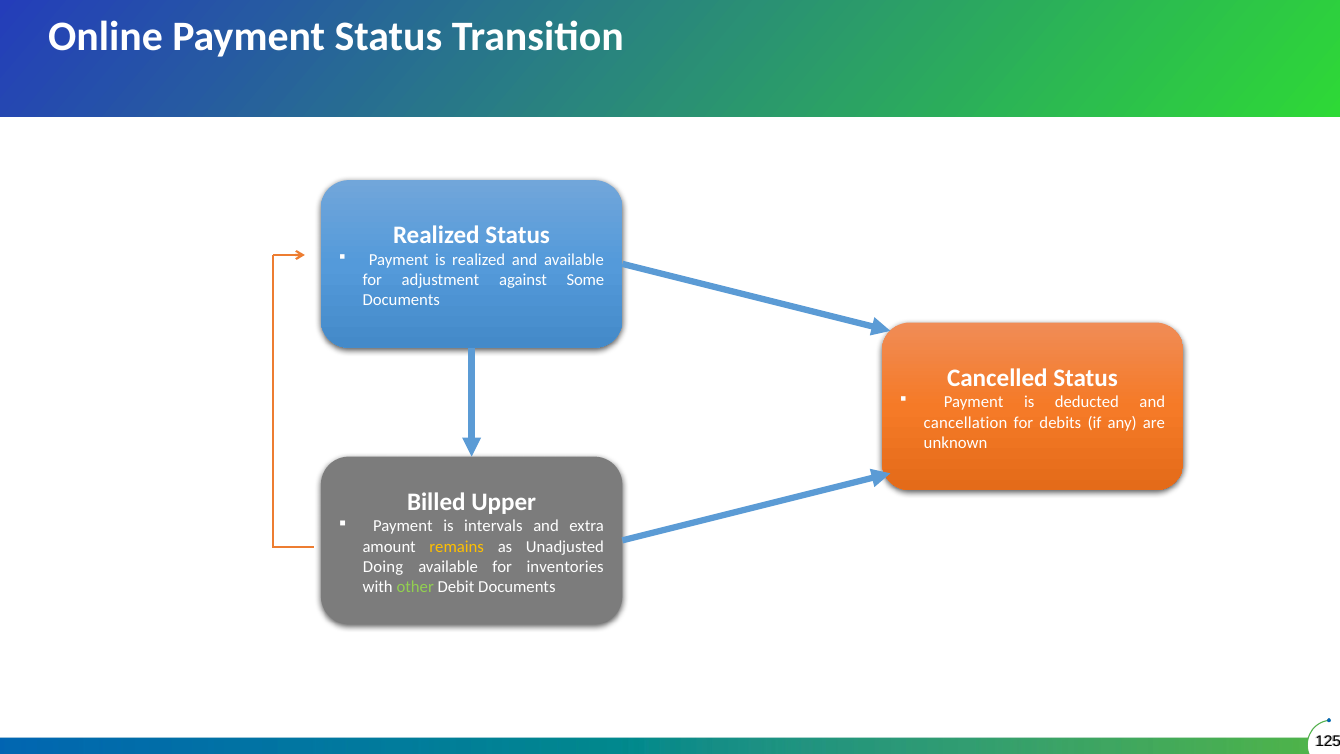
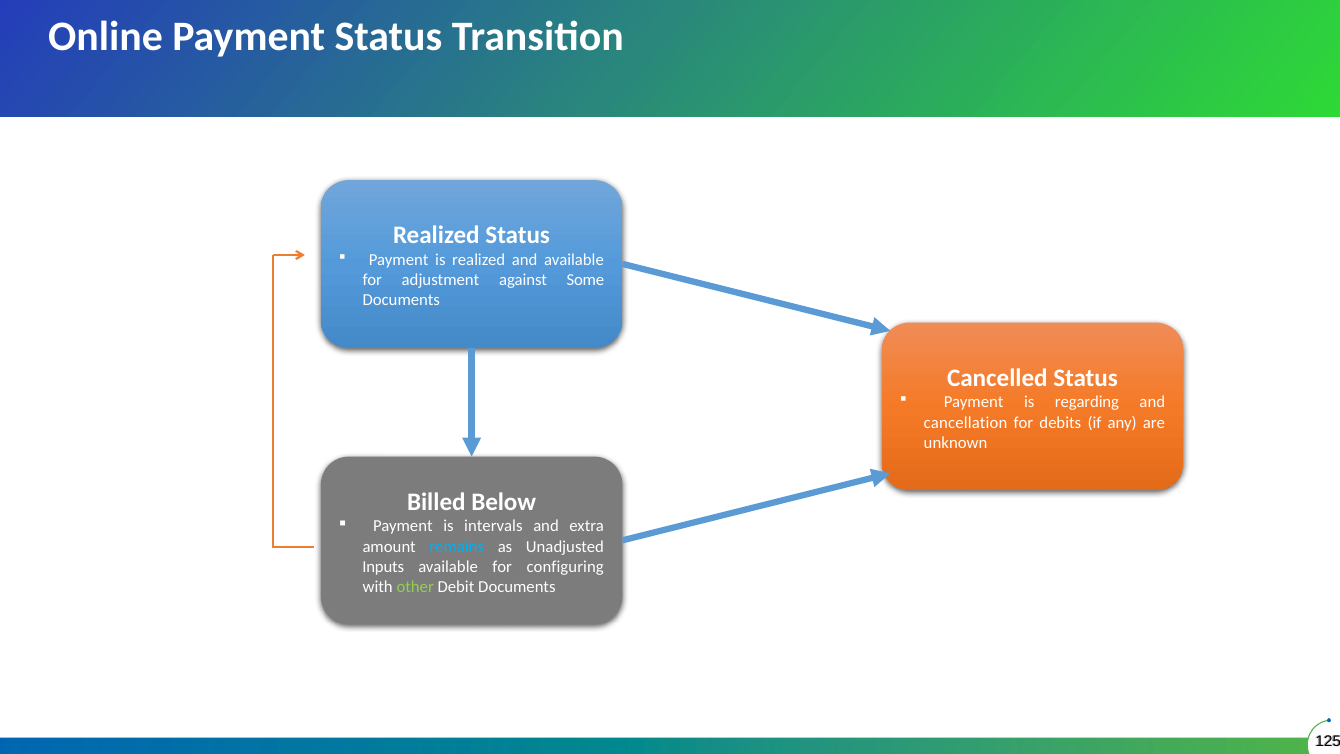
deducted: deducted -> regarding
Upper: Upper -> Below
remains colour: yellow -> light blue
Doing: Doing -> Inputs
inventories: inventories -> configuring
